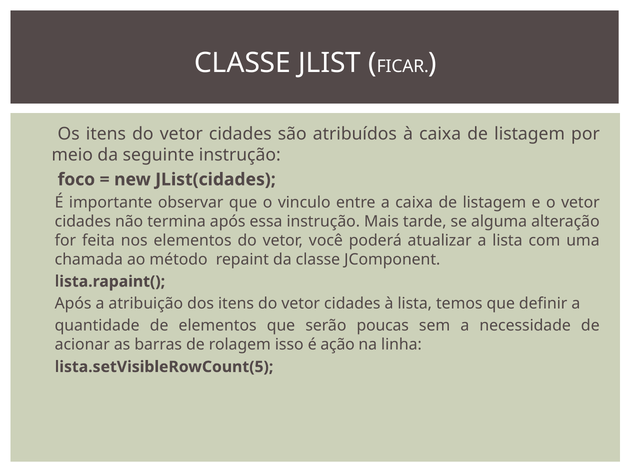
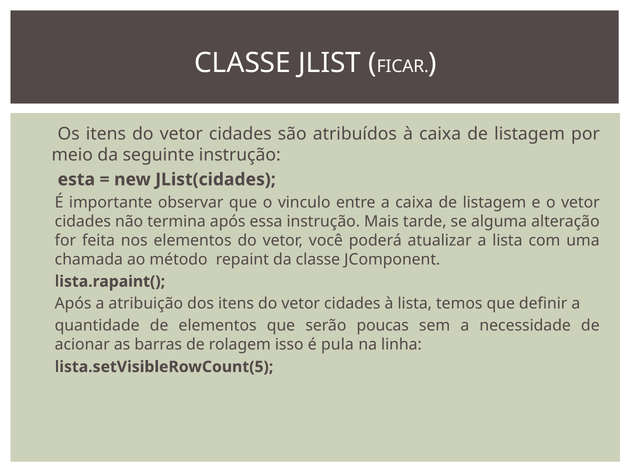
foco: foco -> esta
ação: ação -> pula
